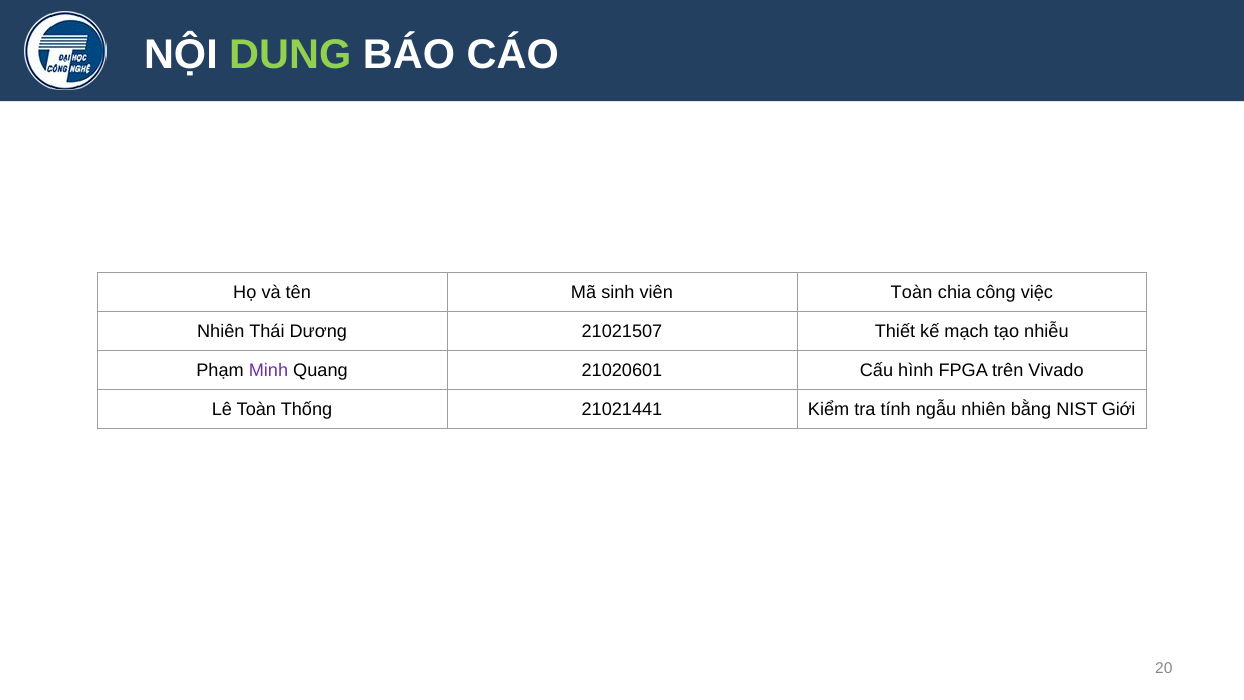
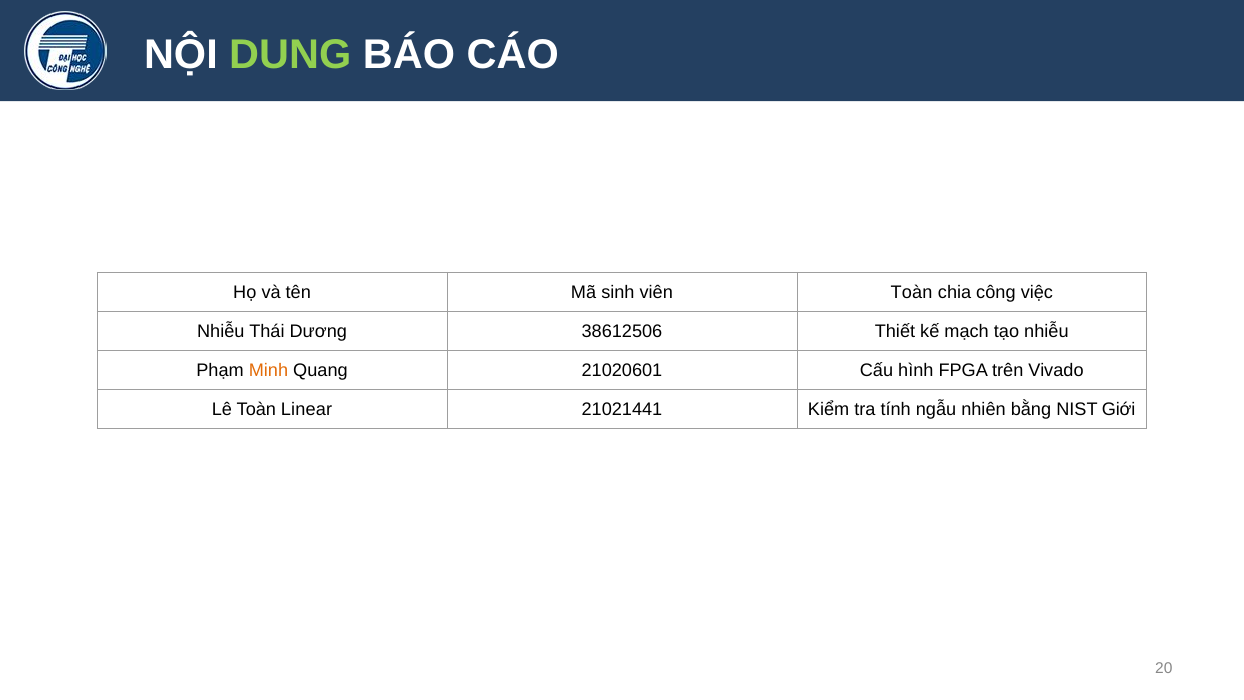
Nhiên at (221, 331): Nhiên -> Nhiễu
21021507: 21021507 -> 38612506
Minh colour: purple -> orange
Thống: Thống -> Linear
